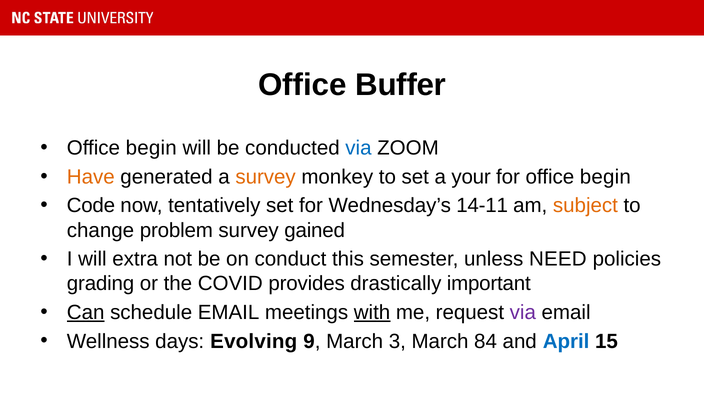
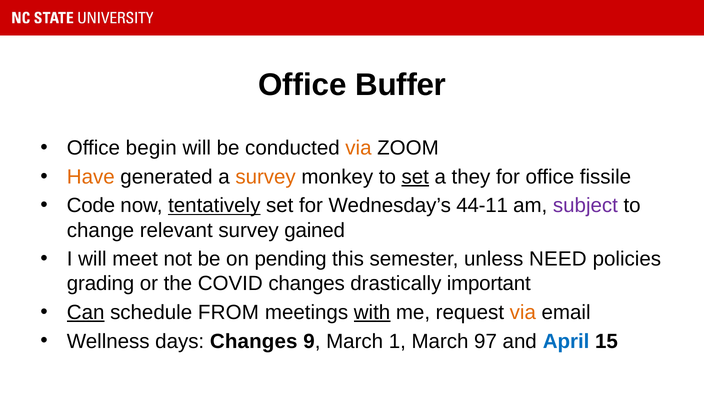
via at (358, 148) colour: blue -> orange
set at (415, 177) underline: none -> present
your: your -> they
for office begin: begin -> fissile
tentatively underline: none -> present
14-11: 14-11 -> 44-11
subject colour: orange -> purple
problem: problem -> relevant
extra: extra -> meet
conduct: conduct -> pending
COVID provides: provides -> changes
schedule EMAIL: EMAIL -> FROM
via at (523, 312) colour: purple -> orange
days Evolving: Evolving -> Changes
3: 3 -> 1
84: 84 -> 97
